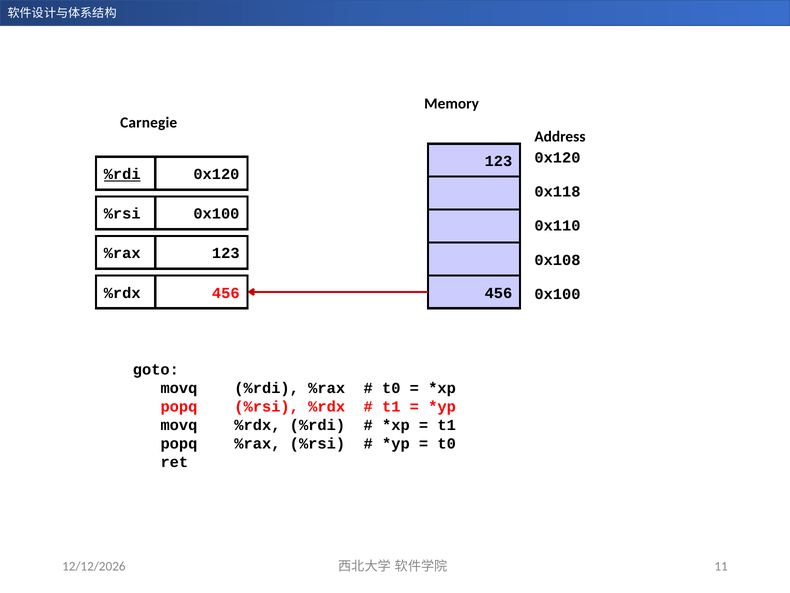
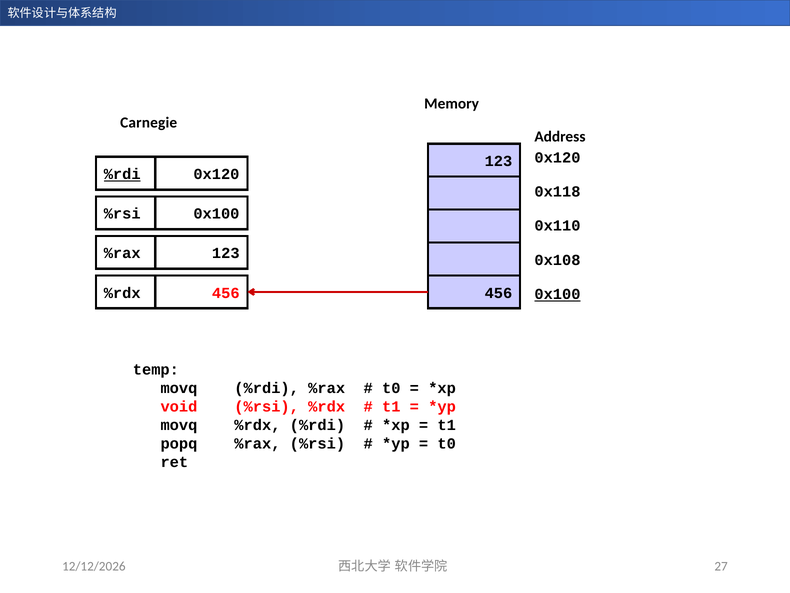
0x100 at (557, 294) underline: none -> present
goto: goto -> temp
popq at (179, 406): popq -> void
11: 11 -> 27
